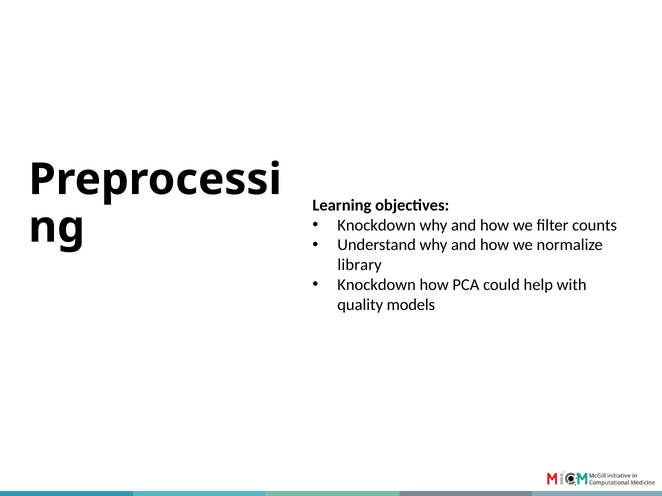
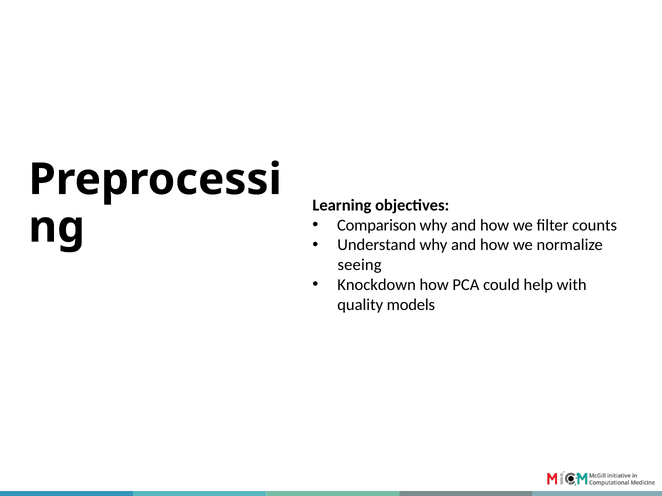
Knockdown at (377, 225): Knockdown -> Comparison
library: library -> seeing
